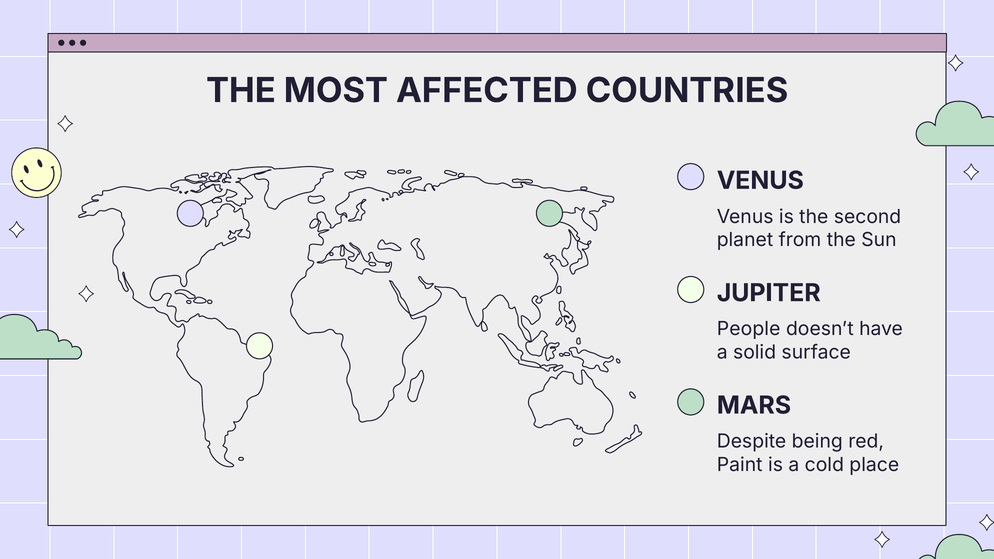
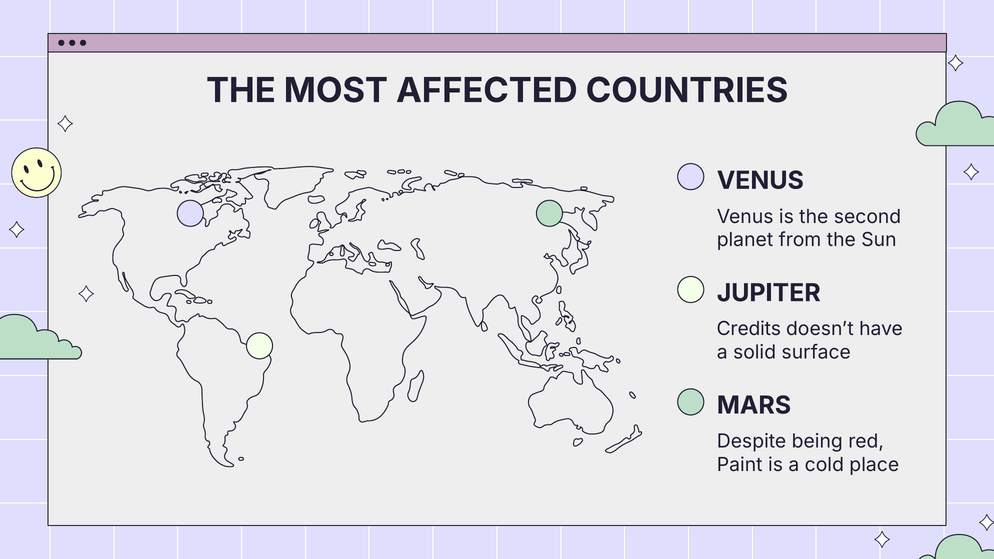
People: People -> Credits
